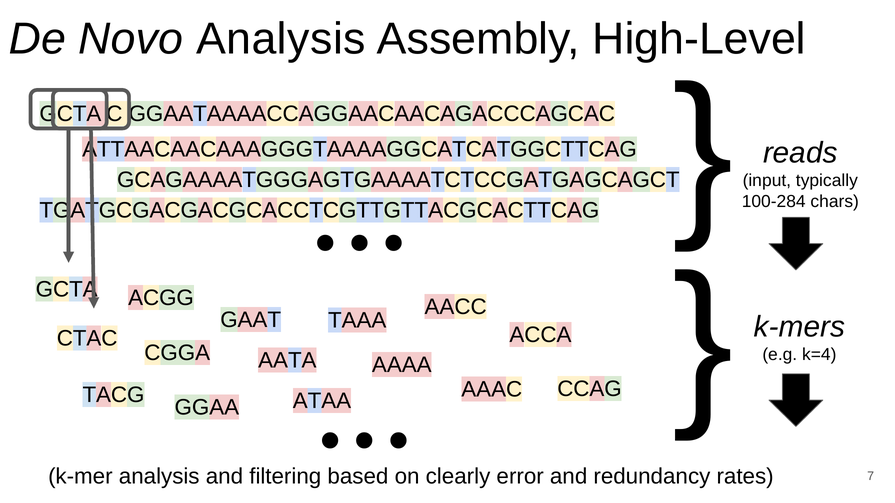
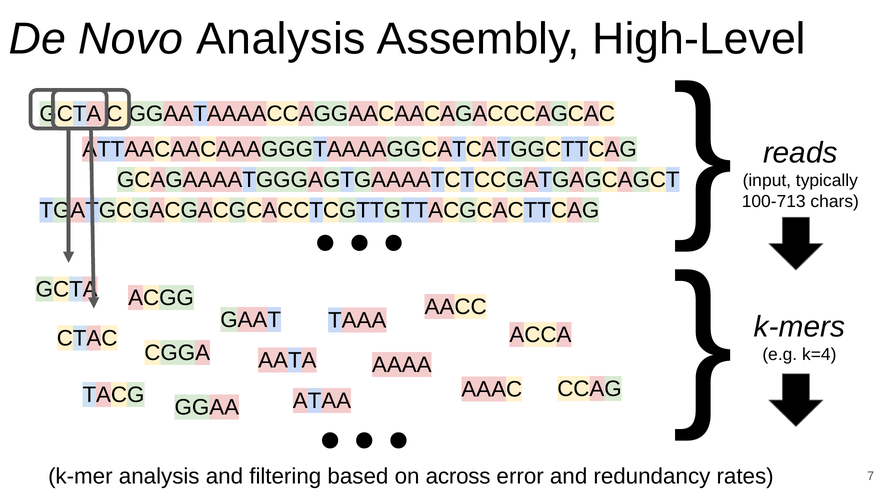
100-284: 100-284 -> 100-713
clearly: clearly -> across
